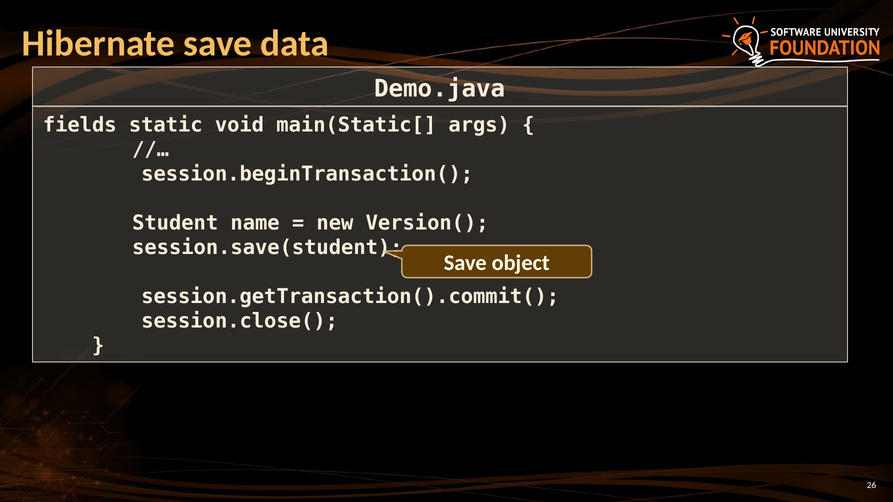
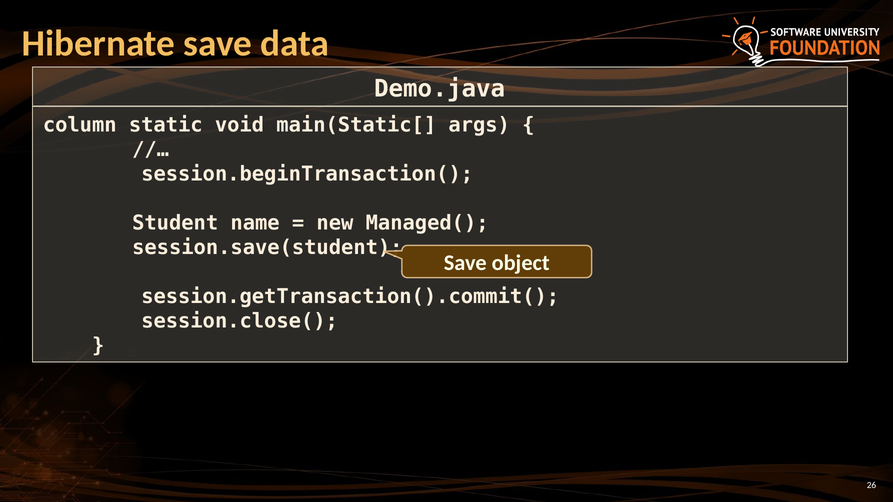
fields: fields -> column
Version(: Version( -> Managed(
